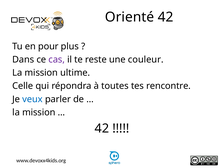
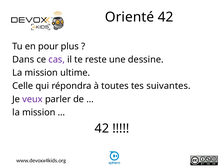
couleur: couleur -> dessine
rencontre: rencontre -> suivantes
veux colour: blue -> purple
